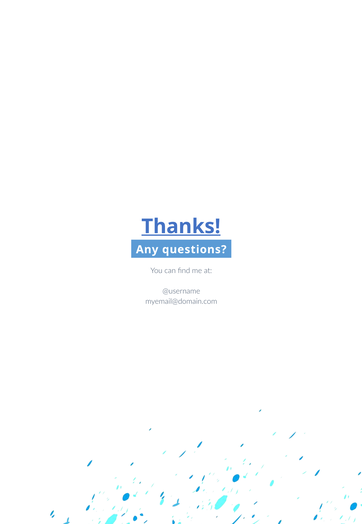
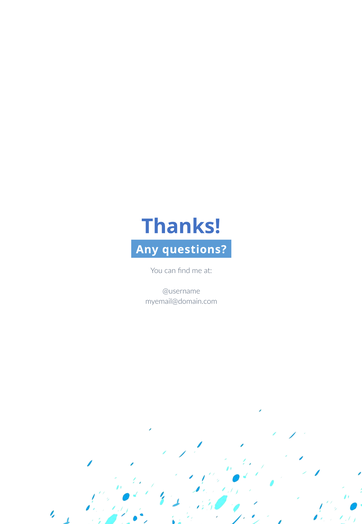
Thanks underline: present -> none
